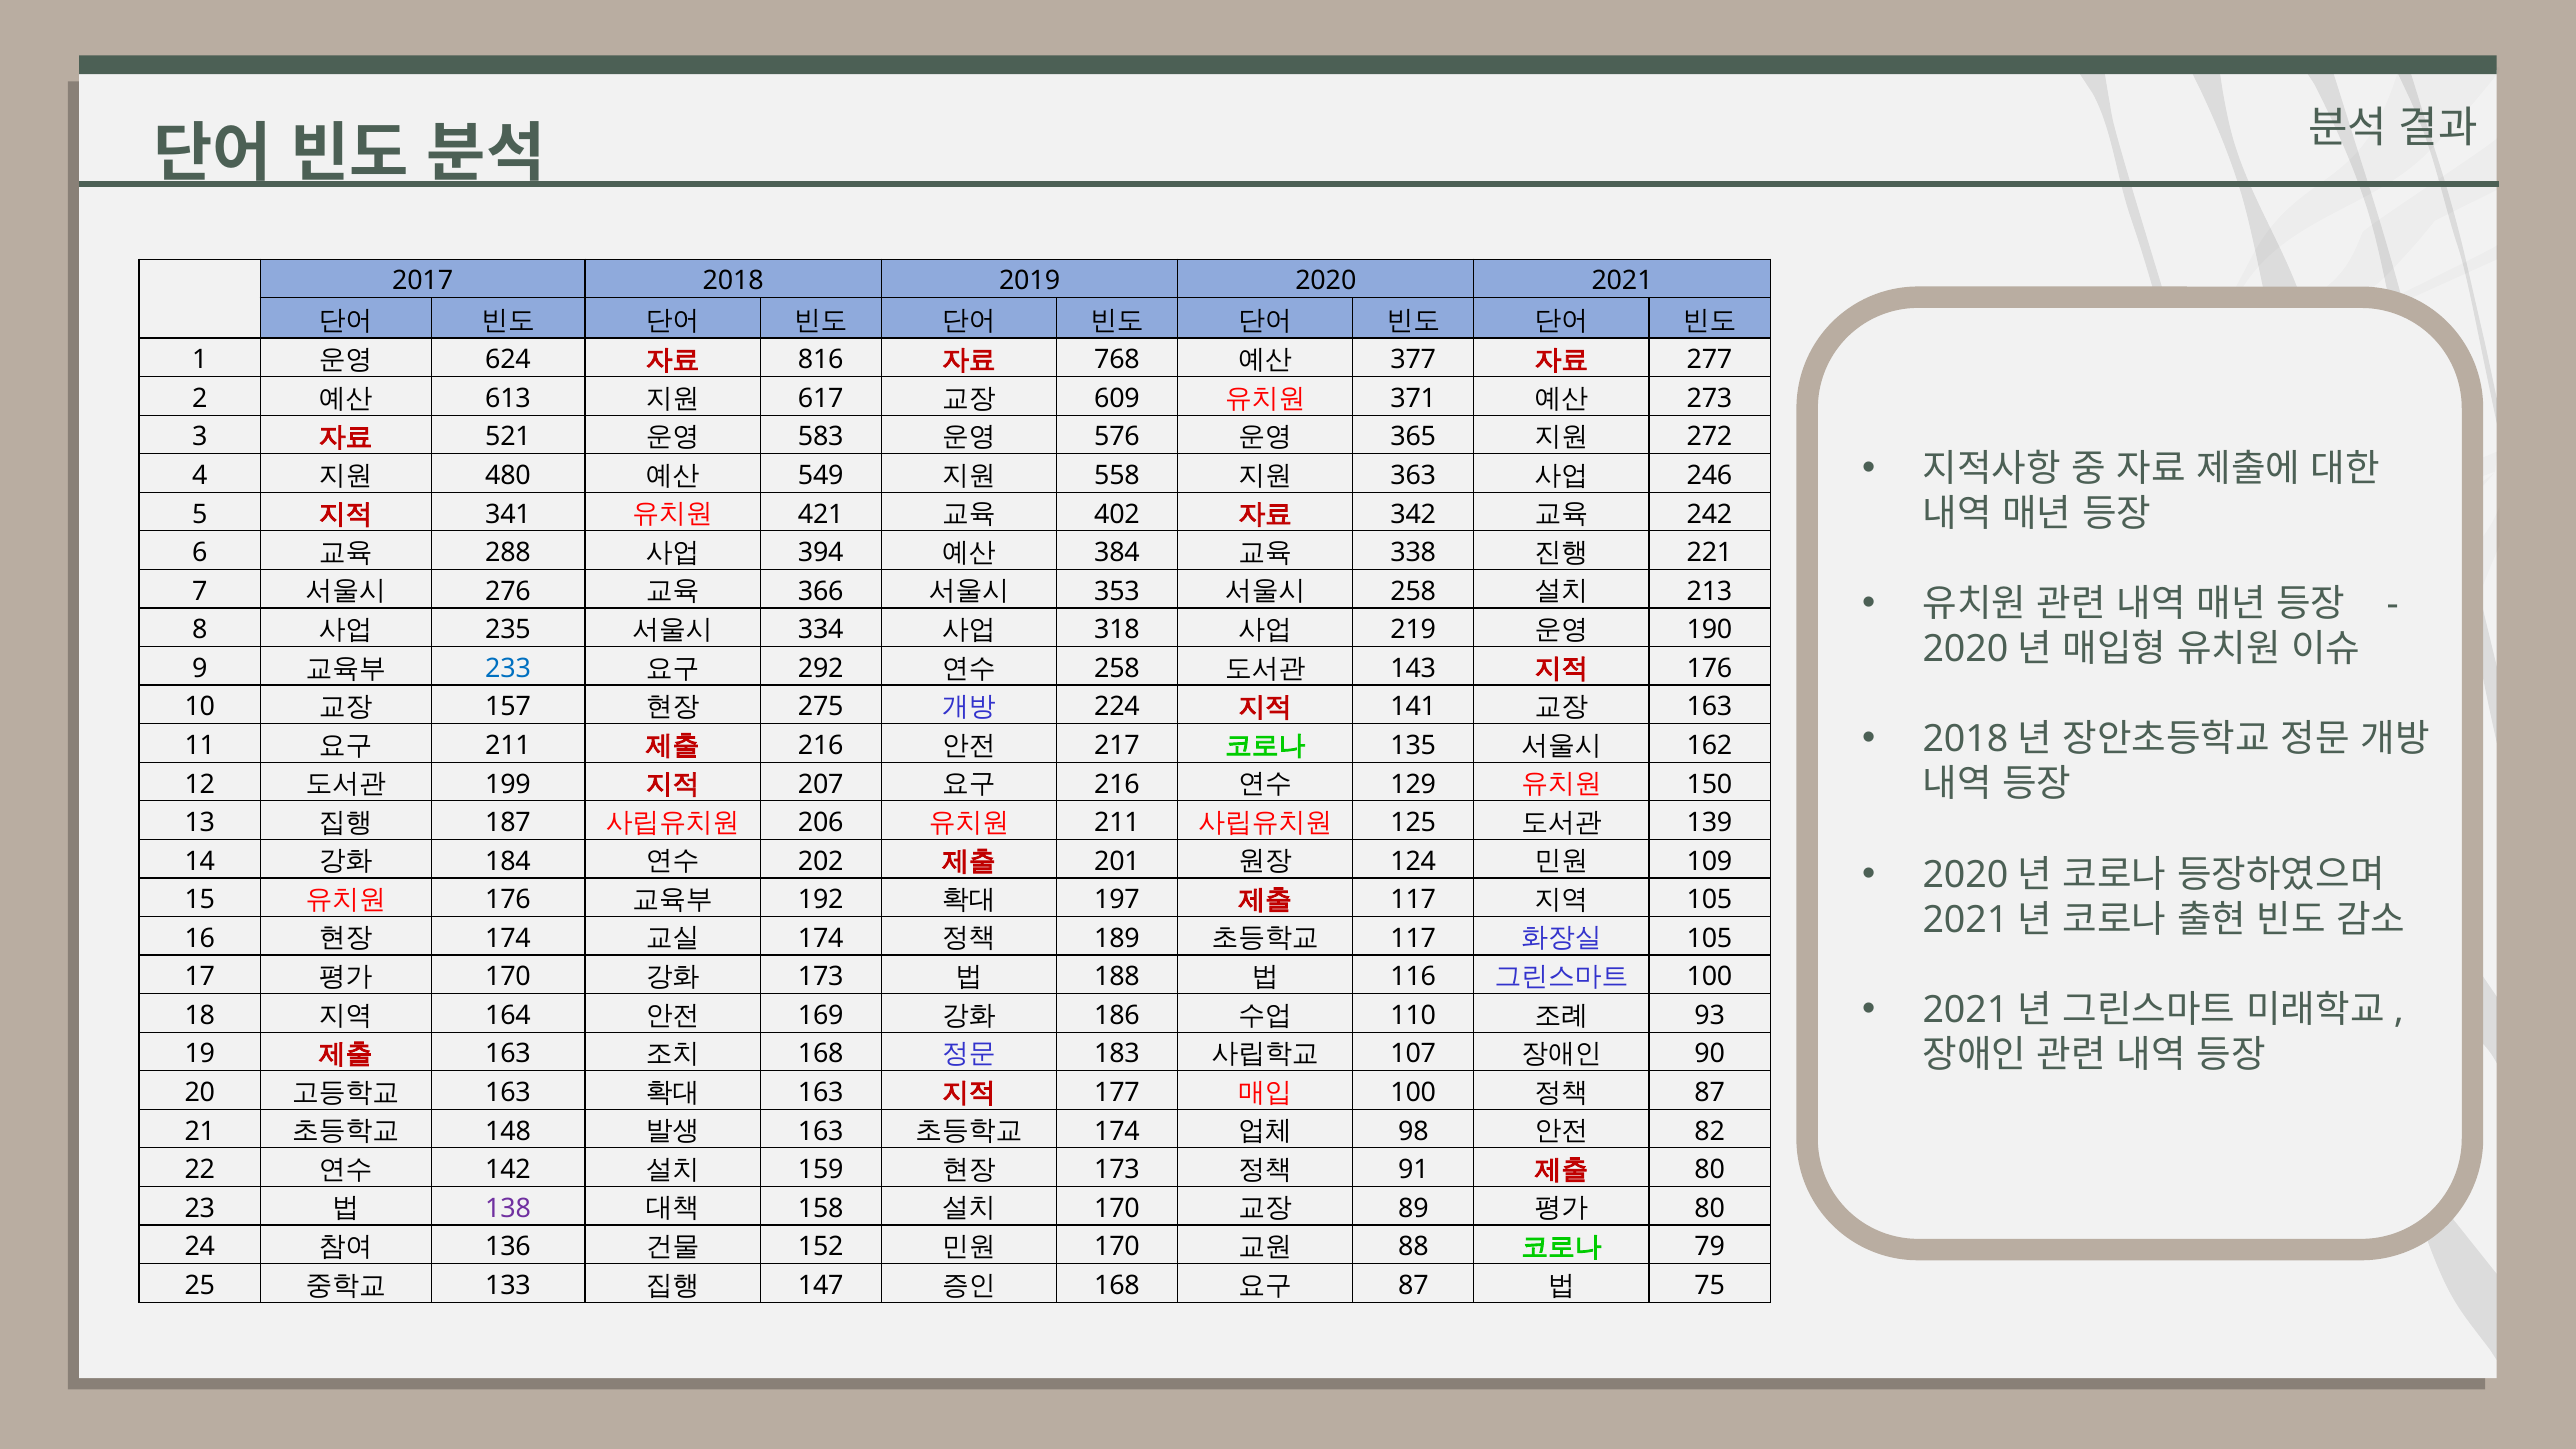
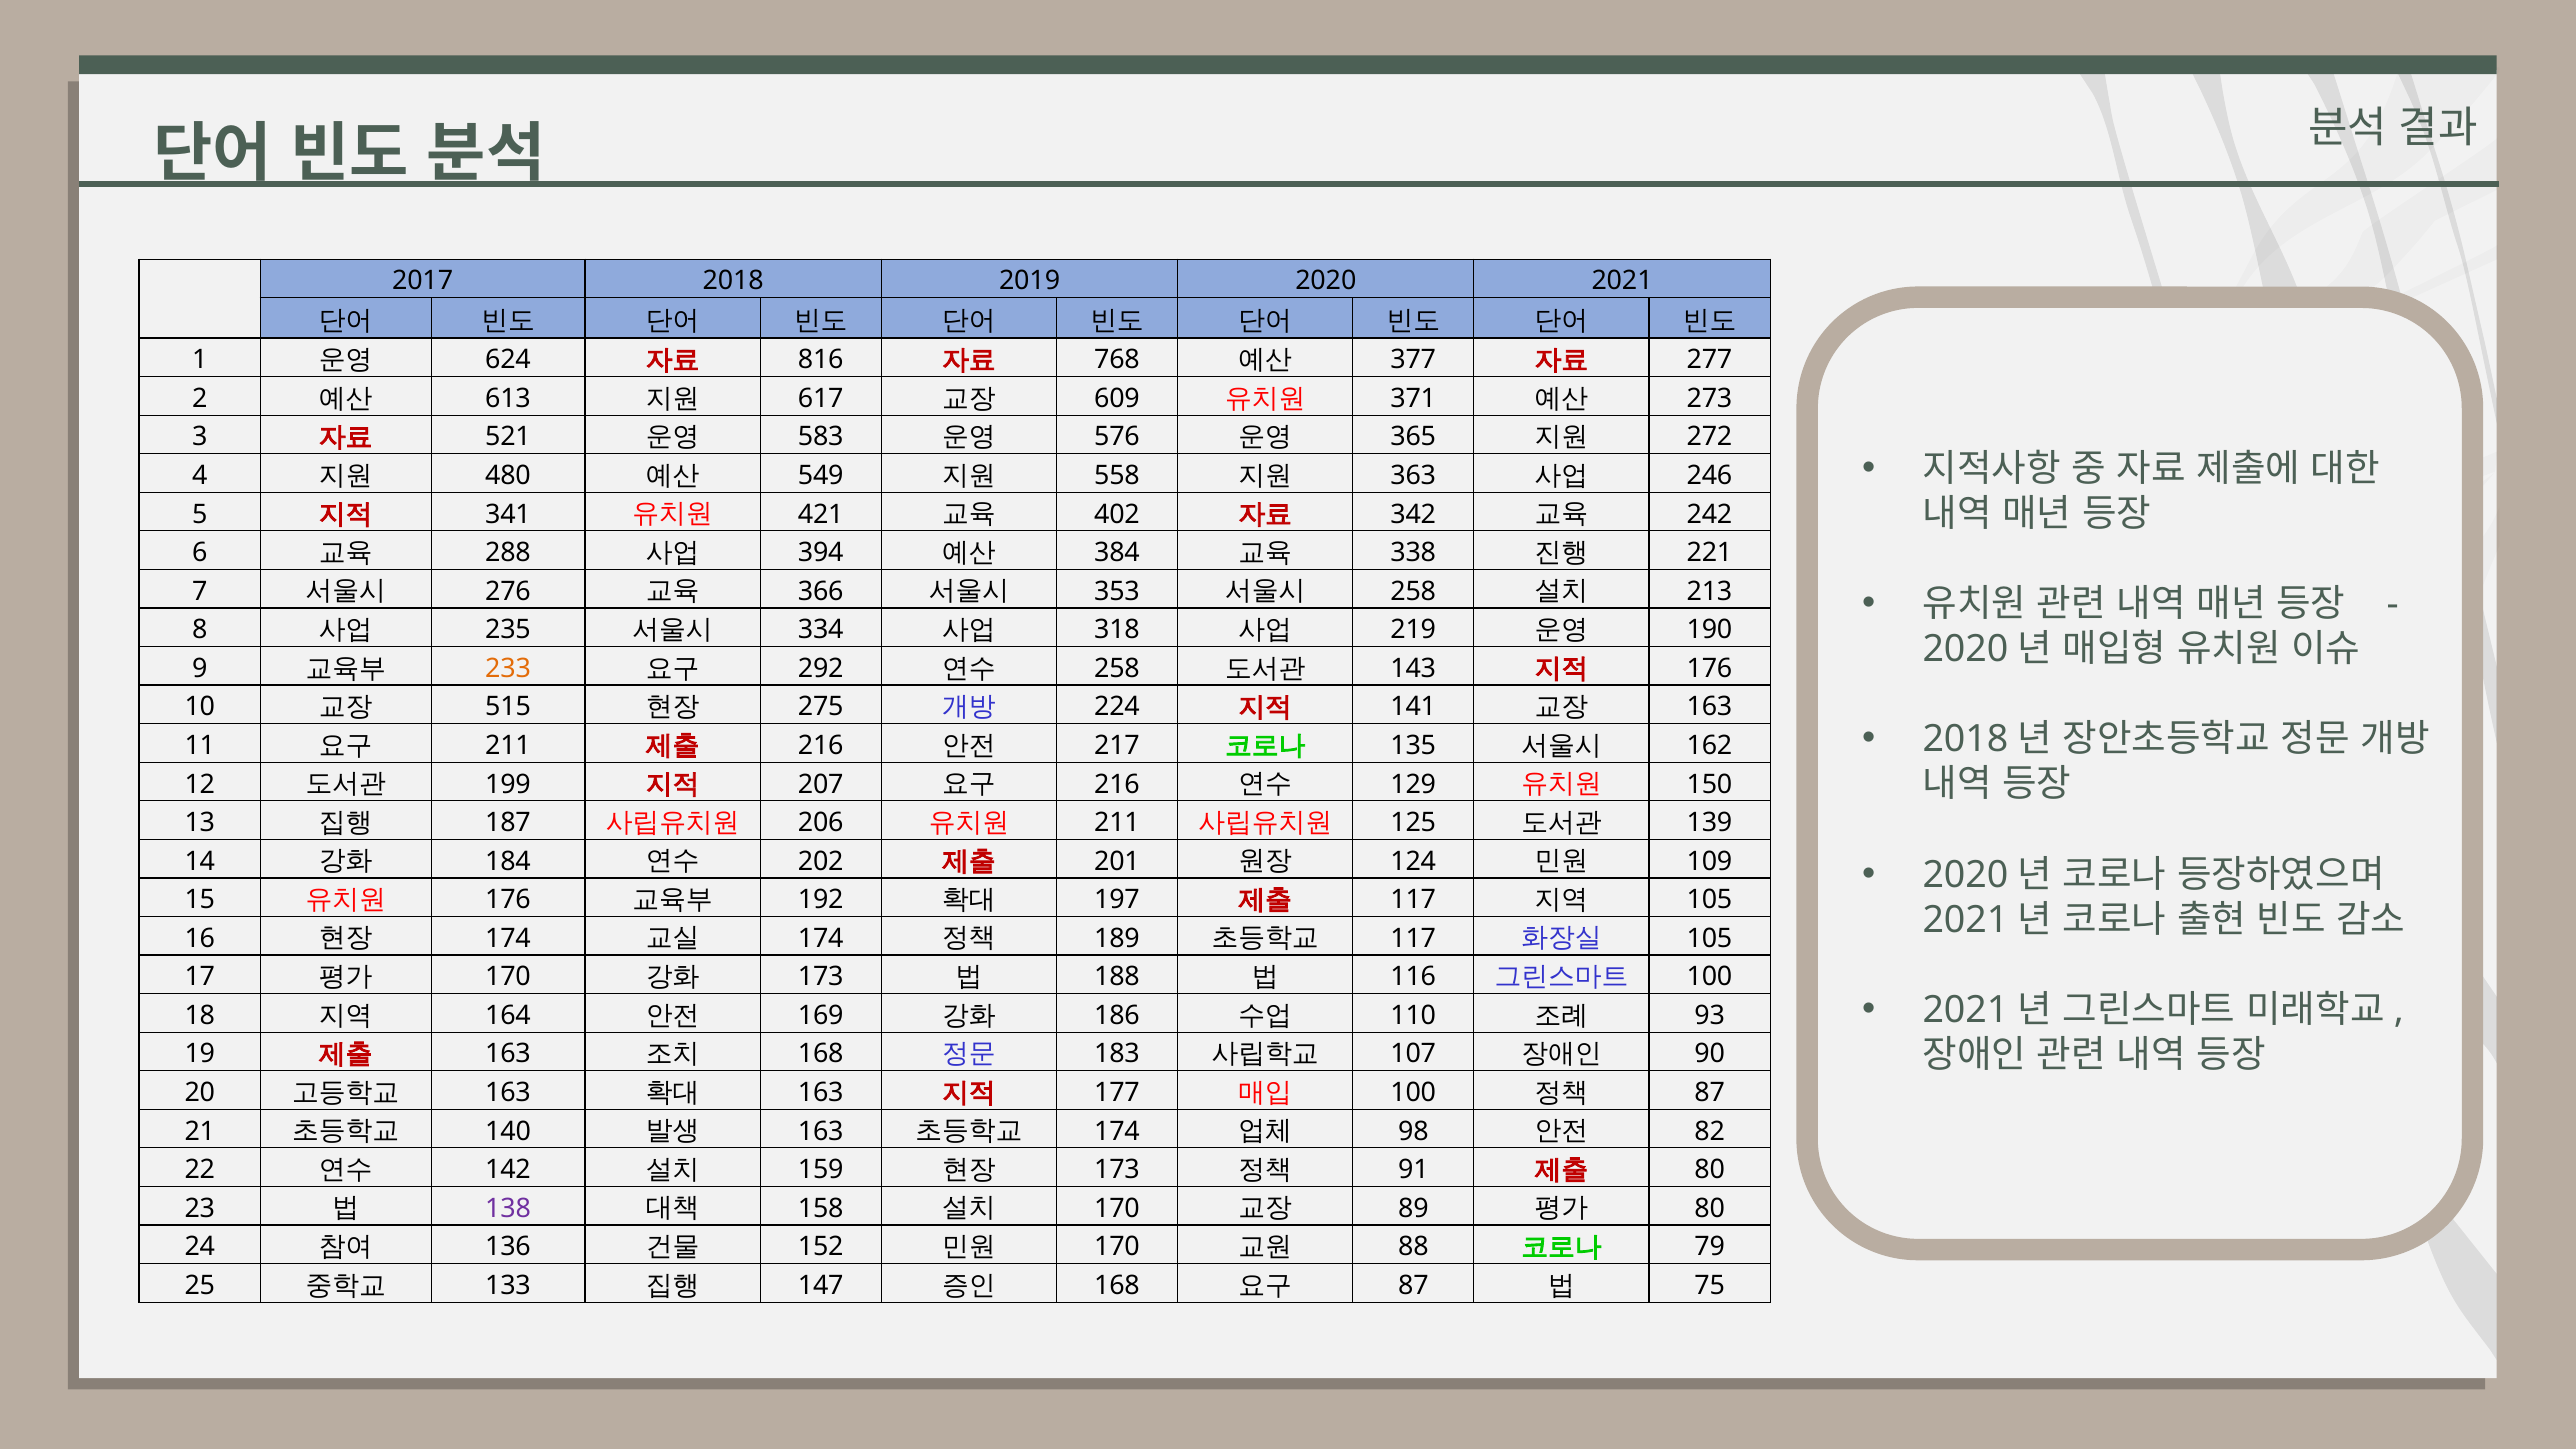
233 colour: blue -> orange
157: 157 -> 515
148: 148 -> 140
